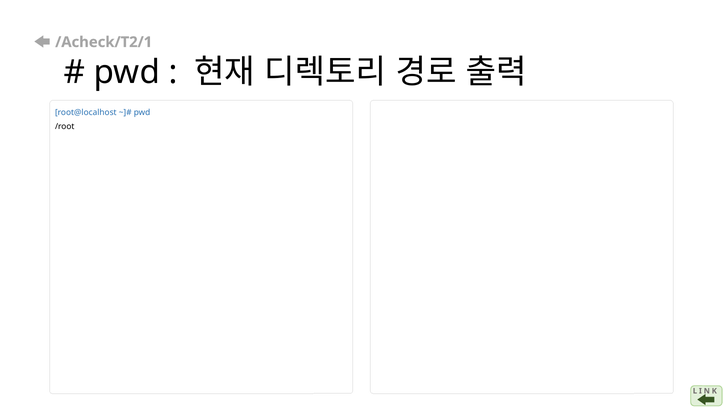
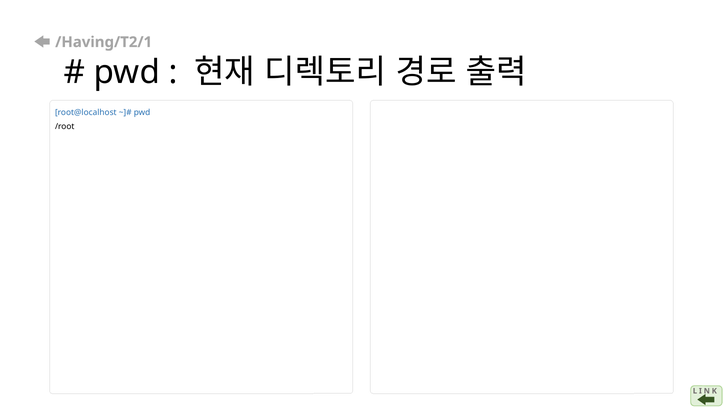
/Acheck/T2/1: /Acheck/T2/1 -> /Having/T2/1
